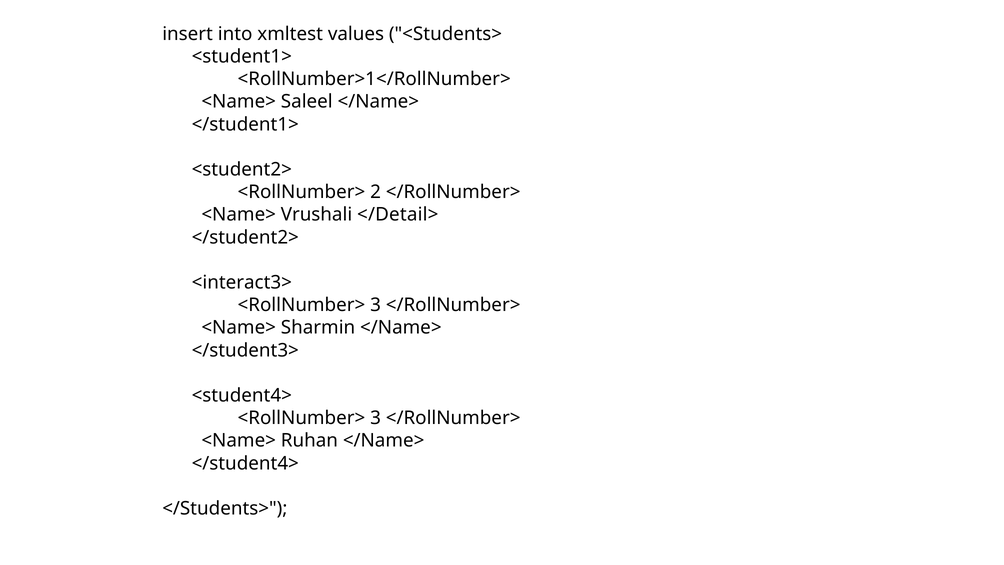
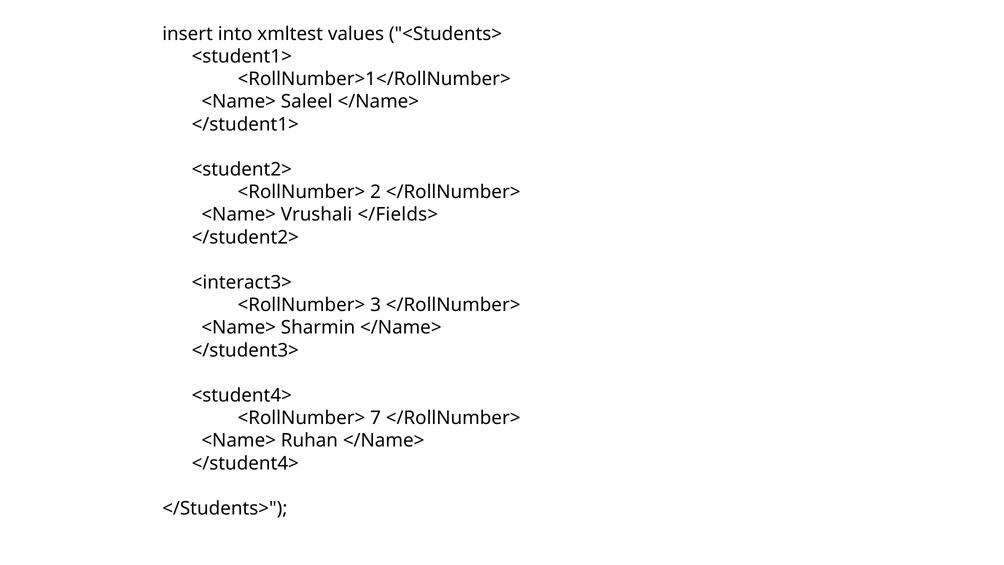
</Detail>: </Detail> -> </Fields>
3 at (376, 418): 3 -> 7
